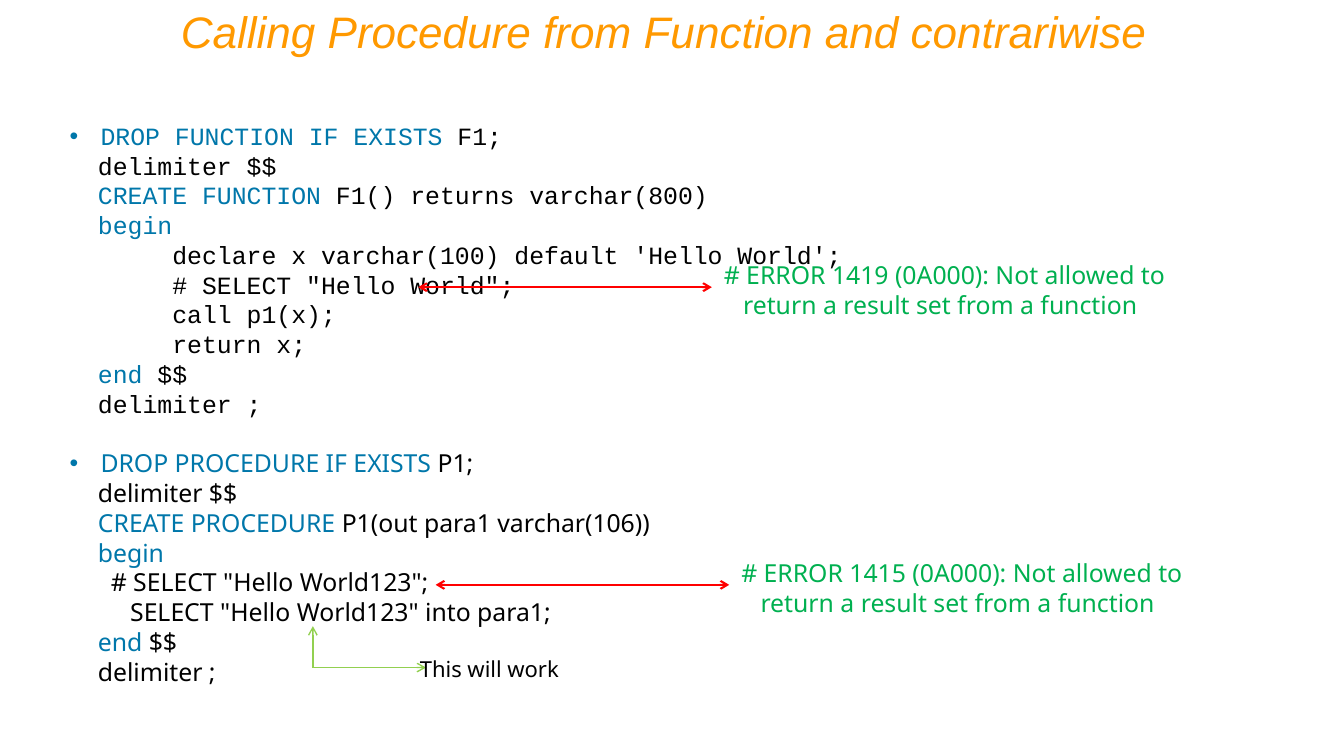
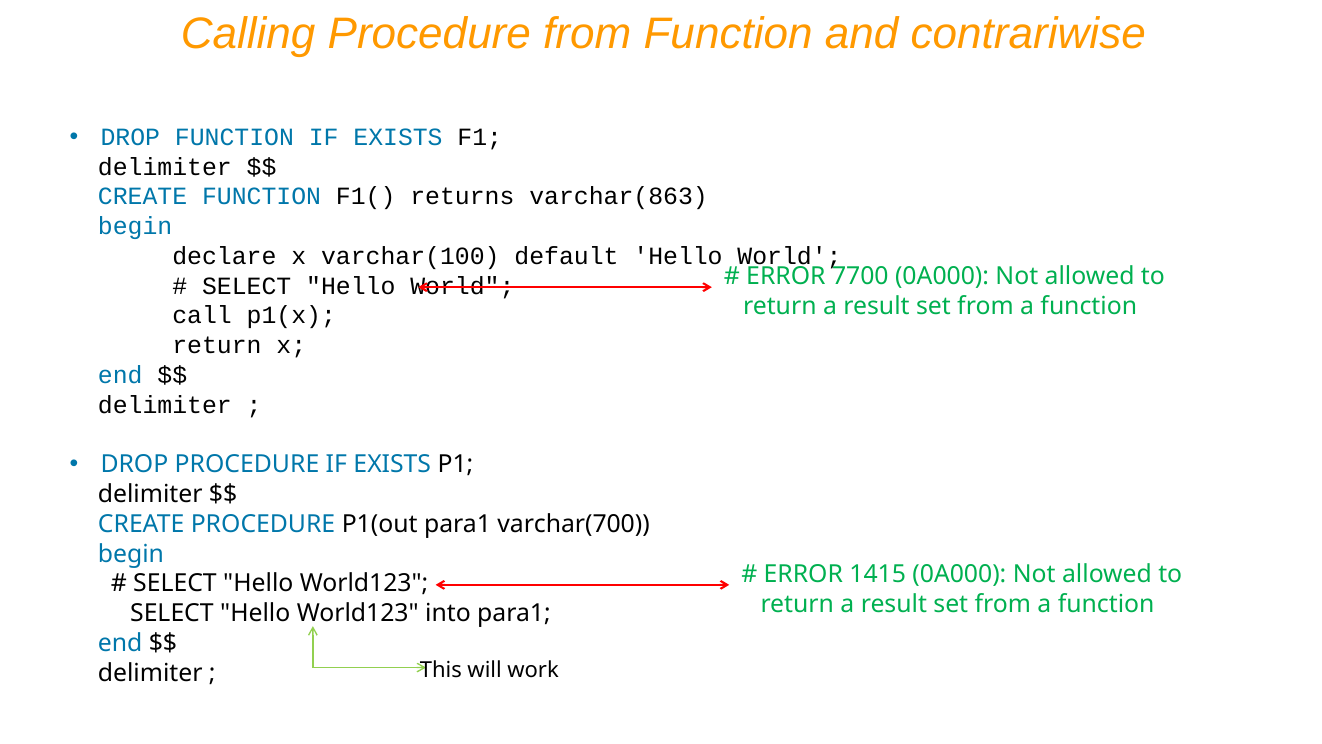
varchar(800: varchar(800 -> varchar(863
1419: 1419 -> 7700
varchar(106: varchar(106 -> varchar(700
